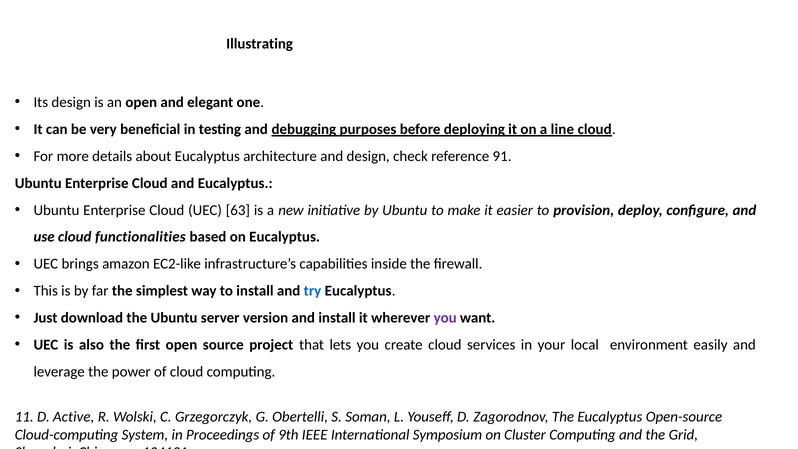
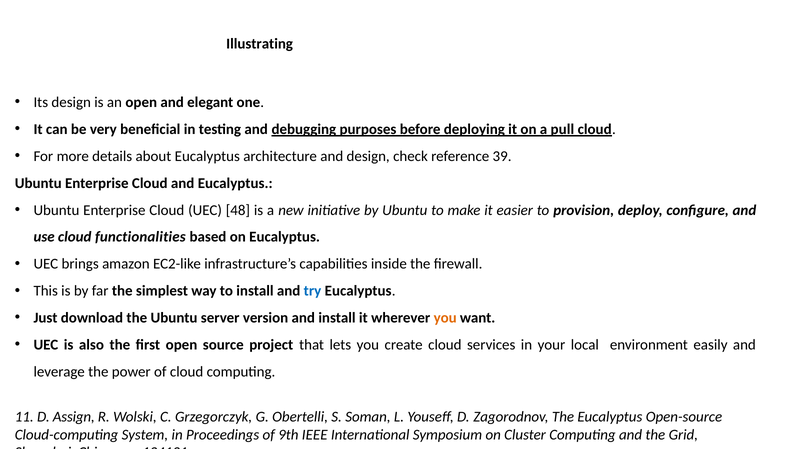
line: line -> pull
91: 91 -> 39
63: 63 -> 48
you at (445, 318) colour: purple -> orange
Active: Active -> Assign
